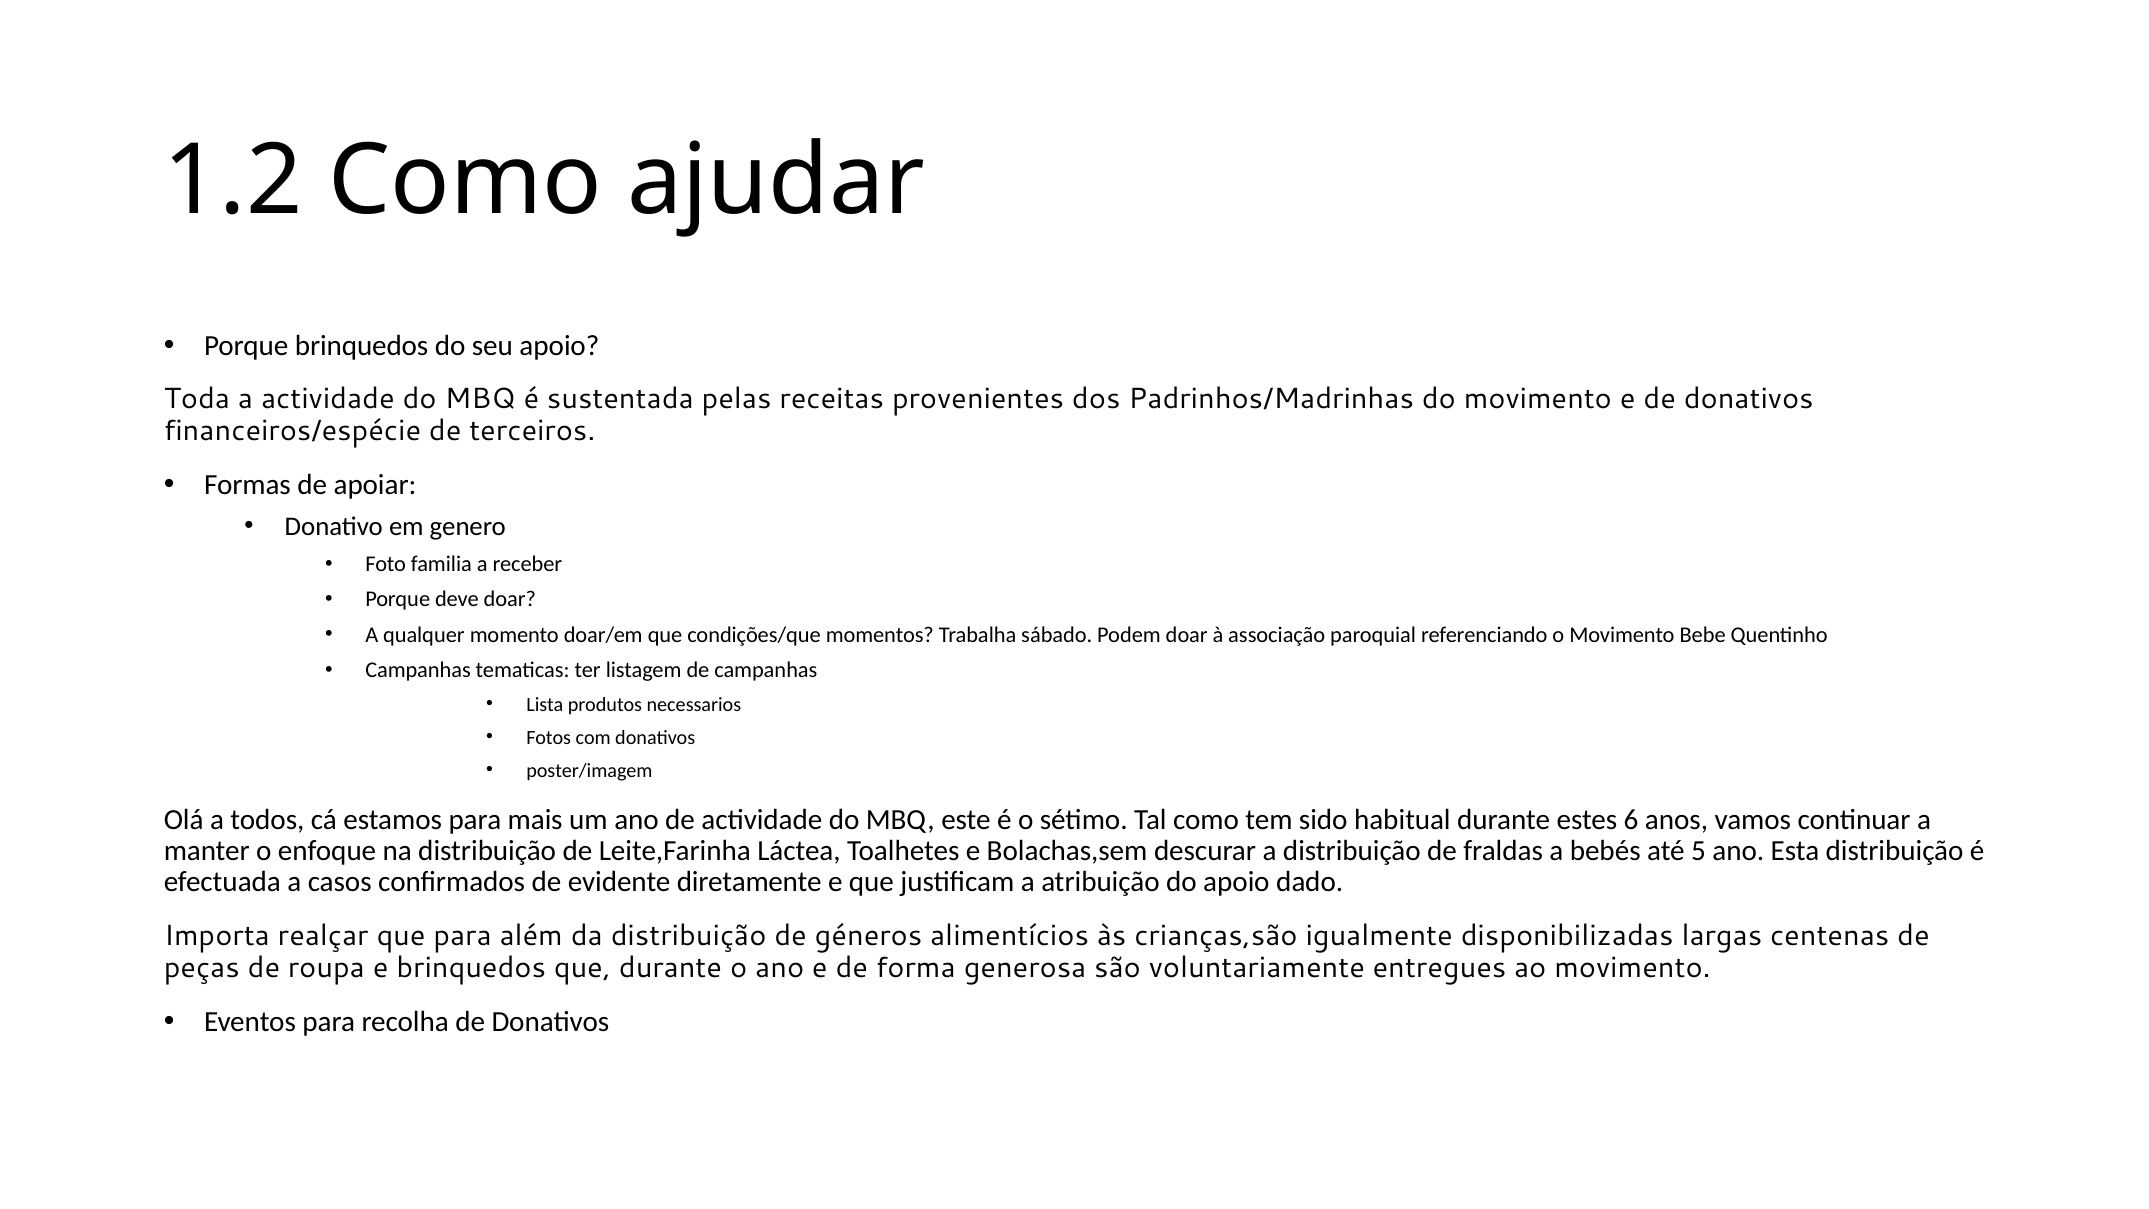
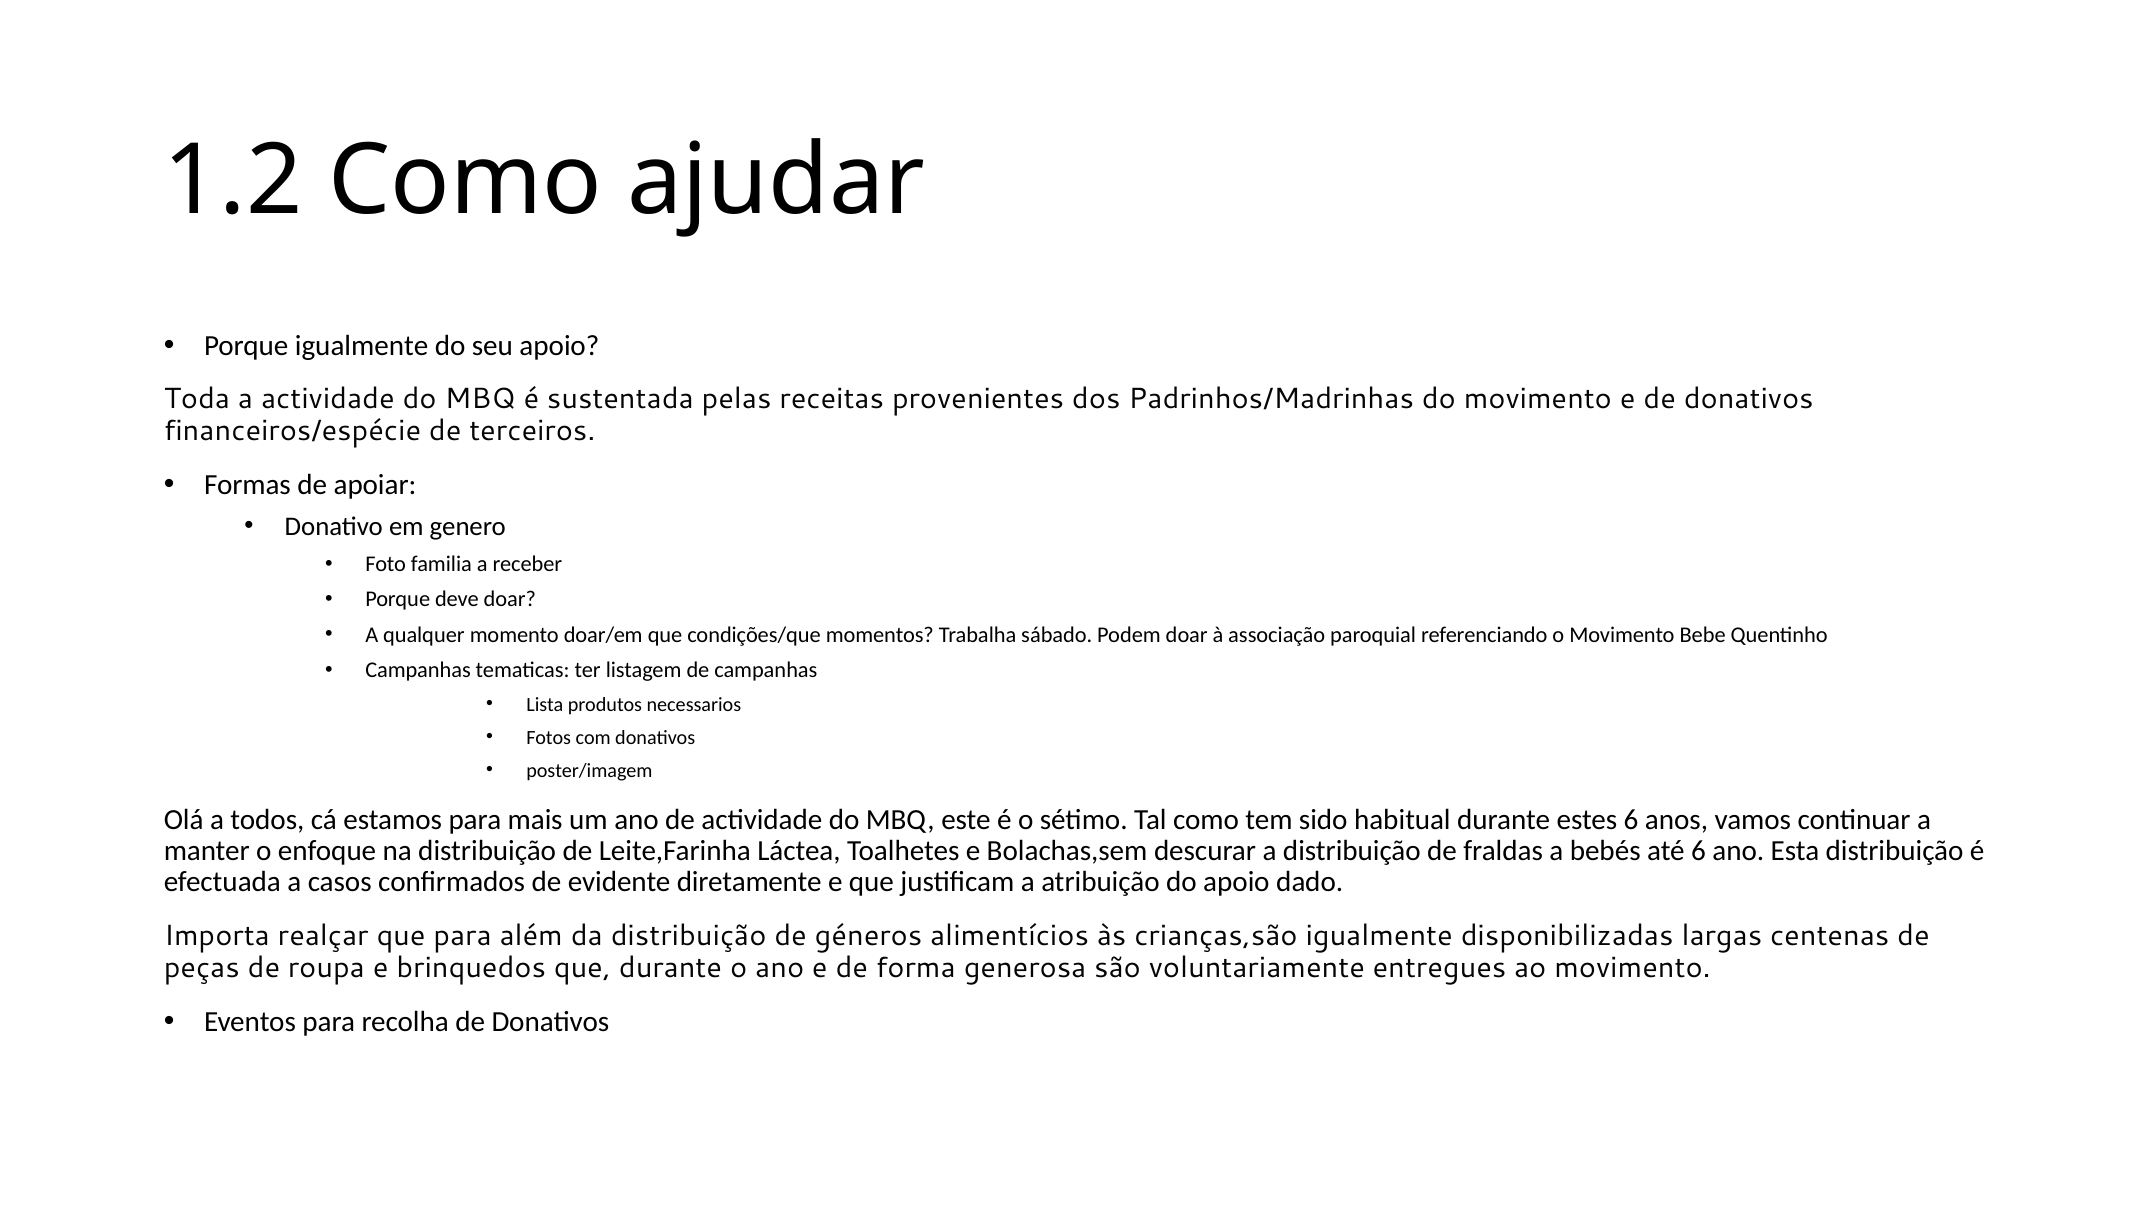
Porque brinquedos: brinquedos -> igualmente
até 5: 5 -> 6
